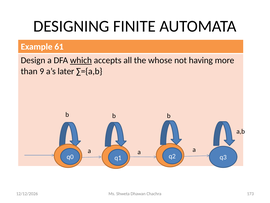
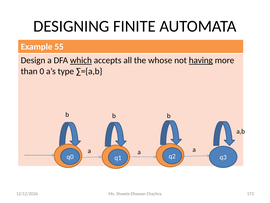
61: 61 -> 55
having underline: none -> present
9: 9 -> 0
later: later -> type
